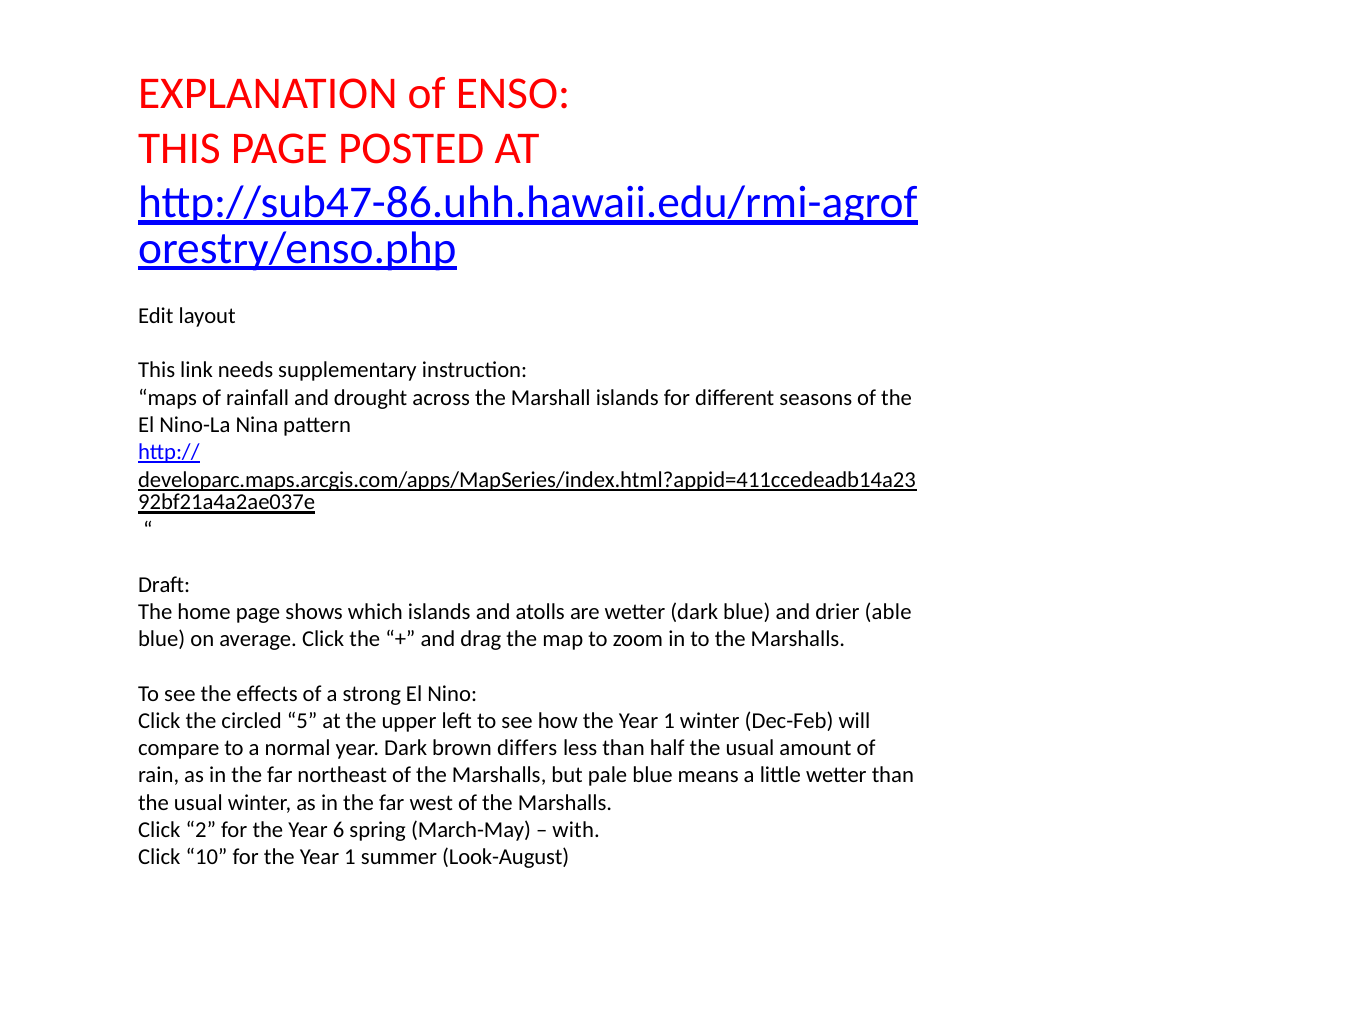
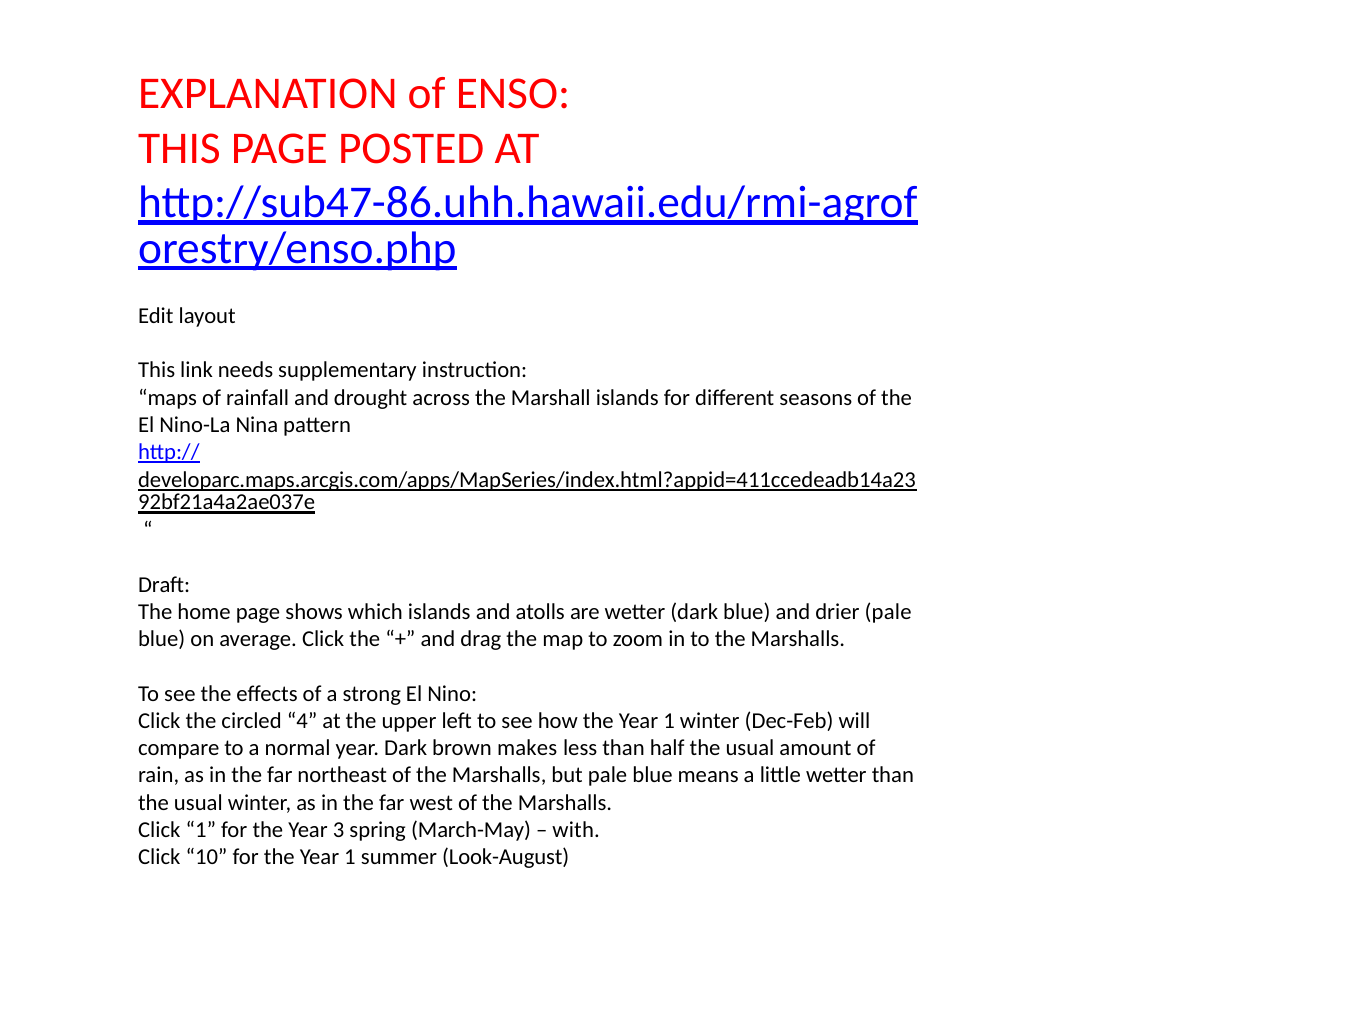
drier able: able -> pale
5: 5 -> 4
differs: differs -> makes
Click 2: 2 -> 1
6: 6 -> 3
